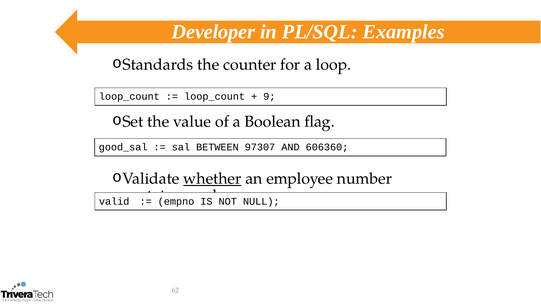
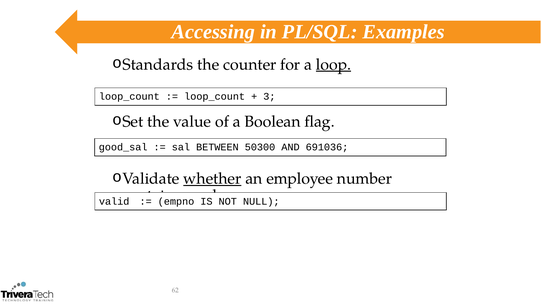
Developer: Developer -> Accessing
loop underline: none -> present
9: 9 -> 3
97307: 97307 -> 50300
606360: 606360 -> 691036
